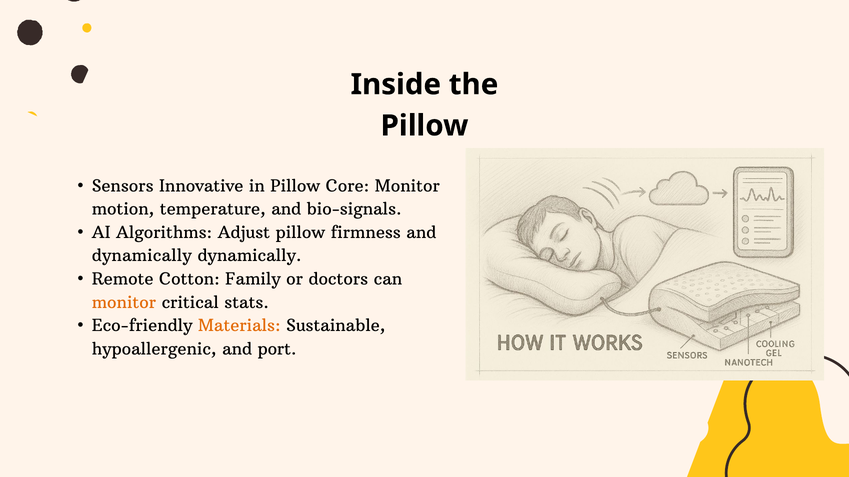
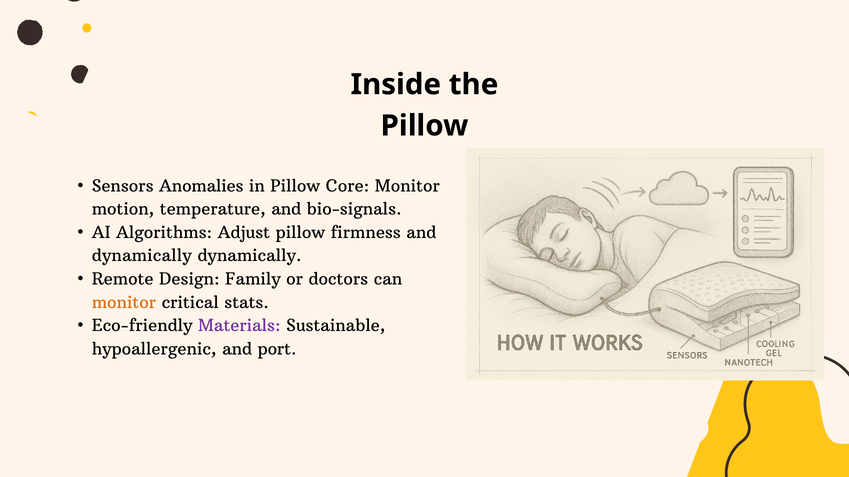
Innovative: Innovative -> Anomalies
Cotton: Cotton -> Design
Materials colour: orange -> purple
